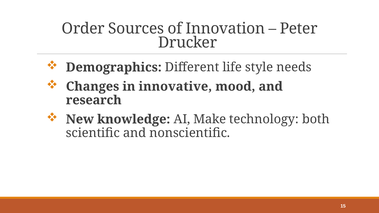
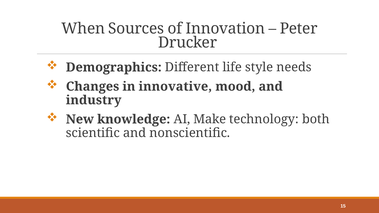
Order: Order -> When
research: research -> industry
